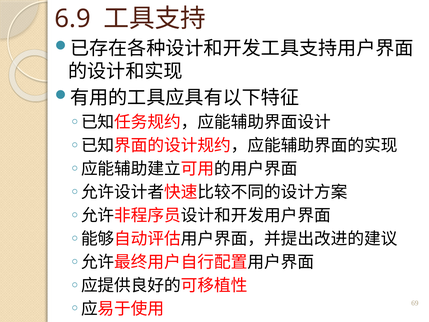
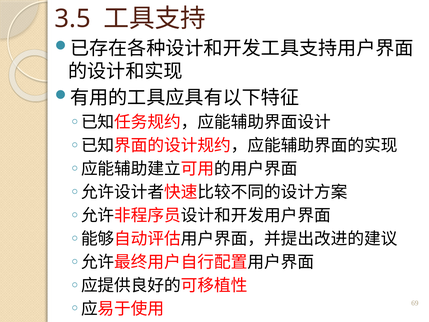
6.9: 6.9 -> 3.5
